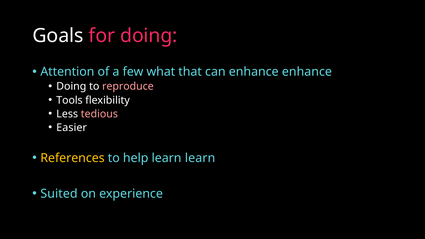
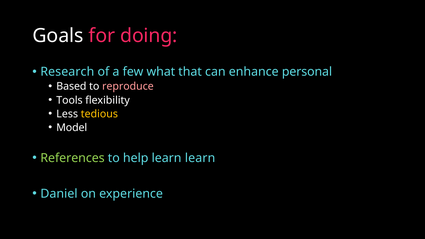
Attention: Attention -> Research
enhance enhance: enhance -> personal
Doing at (71, 87): Doing -> Based
tedious colour: pink -> yellow
Easier: Easier -> Model
References colour: yellow -> light green
Suited: Suited -> Daniel
